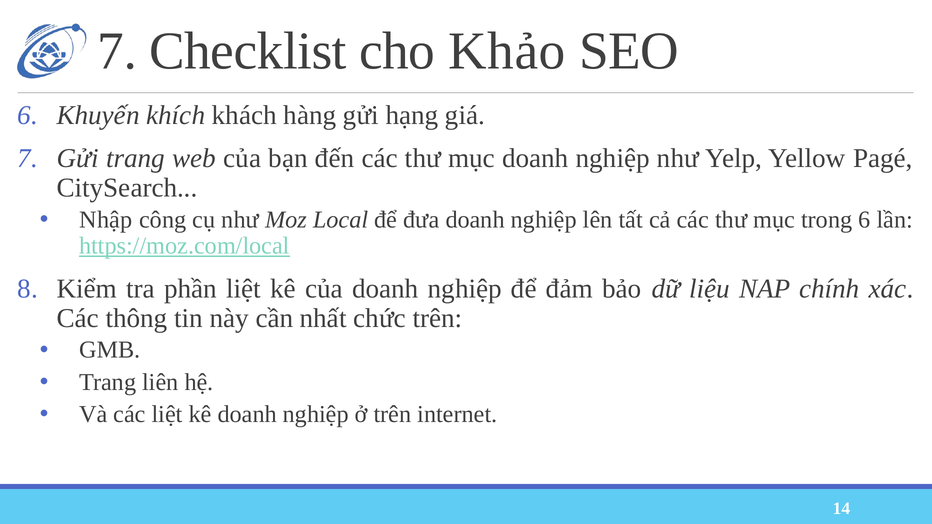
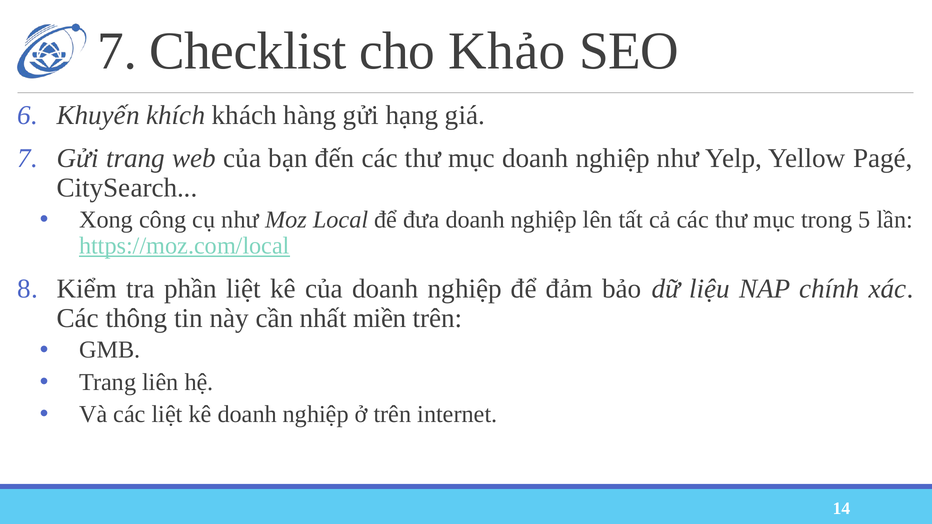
Nhập: Nhập -> Xong
trong 6: 6 -> 5
chức: chức -> miền
